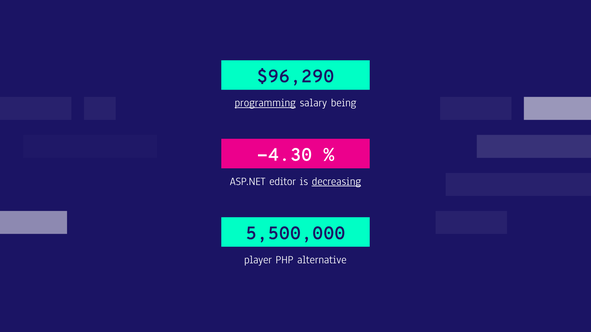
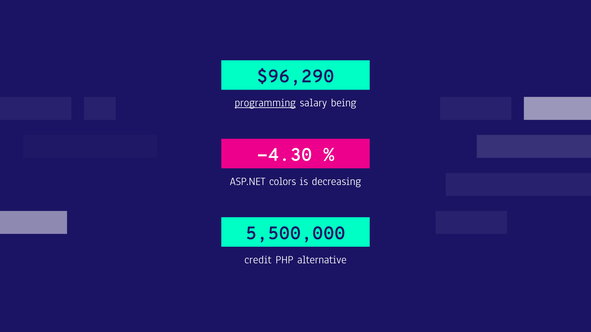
editor: editor -> colors
decreasing underline: present -> none
player: player -> credit
